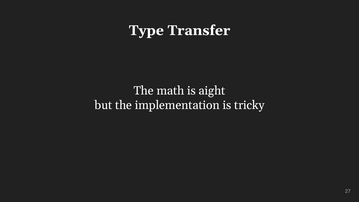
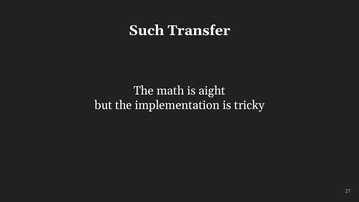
Type: Type -> Such
